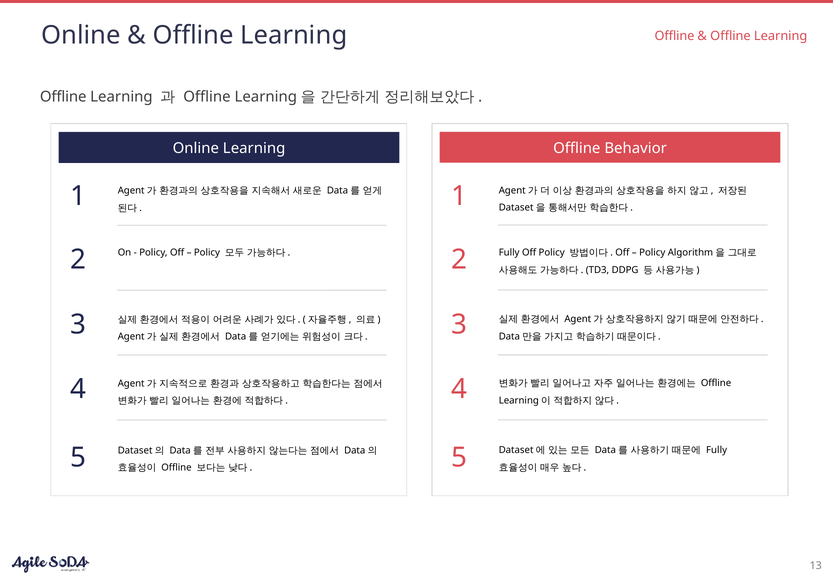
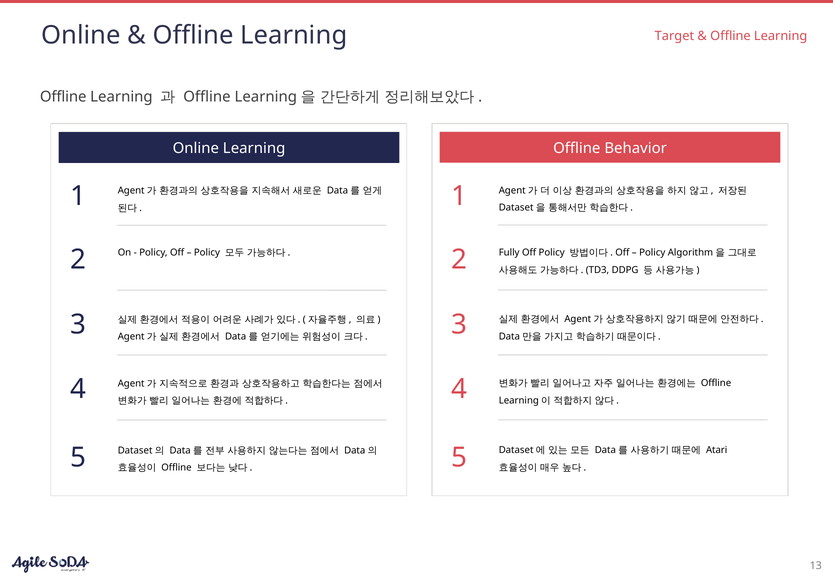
Learning Offline: Offline -> Target
Fully at (717, 450): Fully -> Atari
